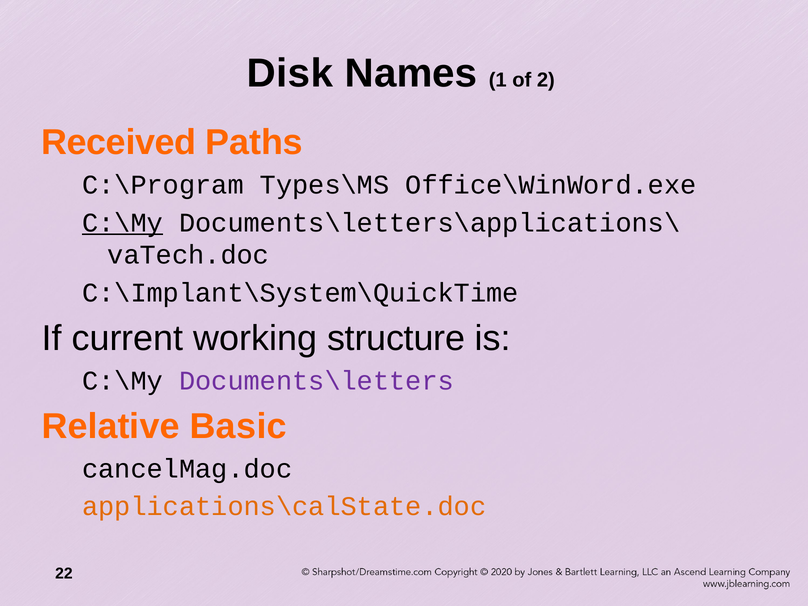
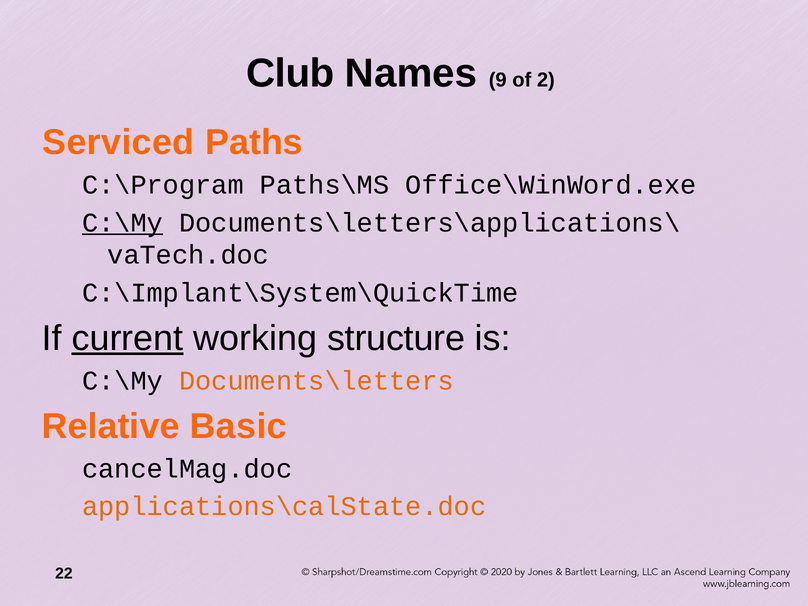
Disk: Disk -> Club
1: 1 -> 9
Received: Received -> Serviced
Types\MS: Types\MS -> Paths\MS
current underline: none -> present
Documents\letters colour: purple -> orange
